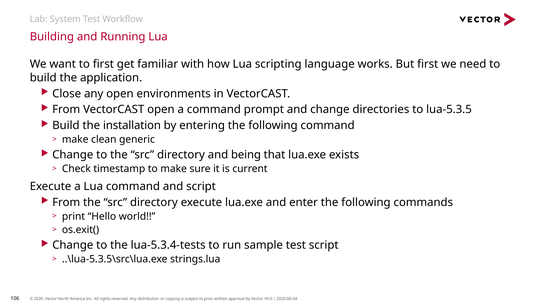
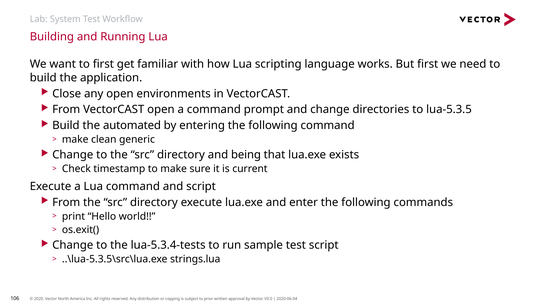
installation: installation -> automated
